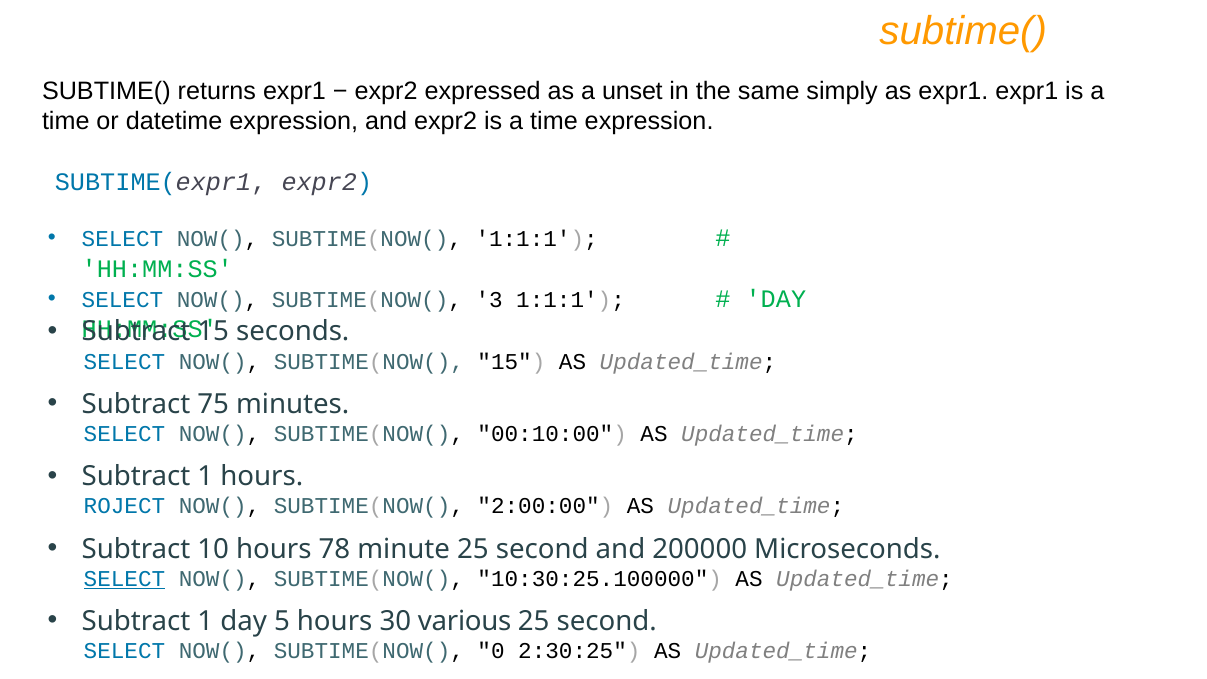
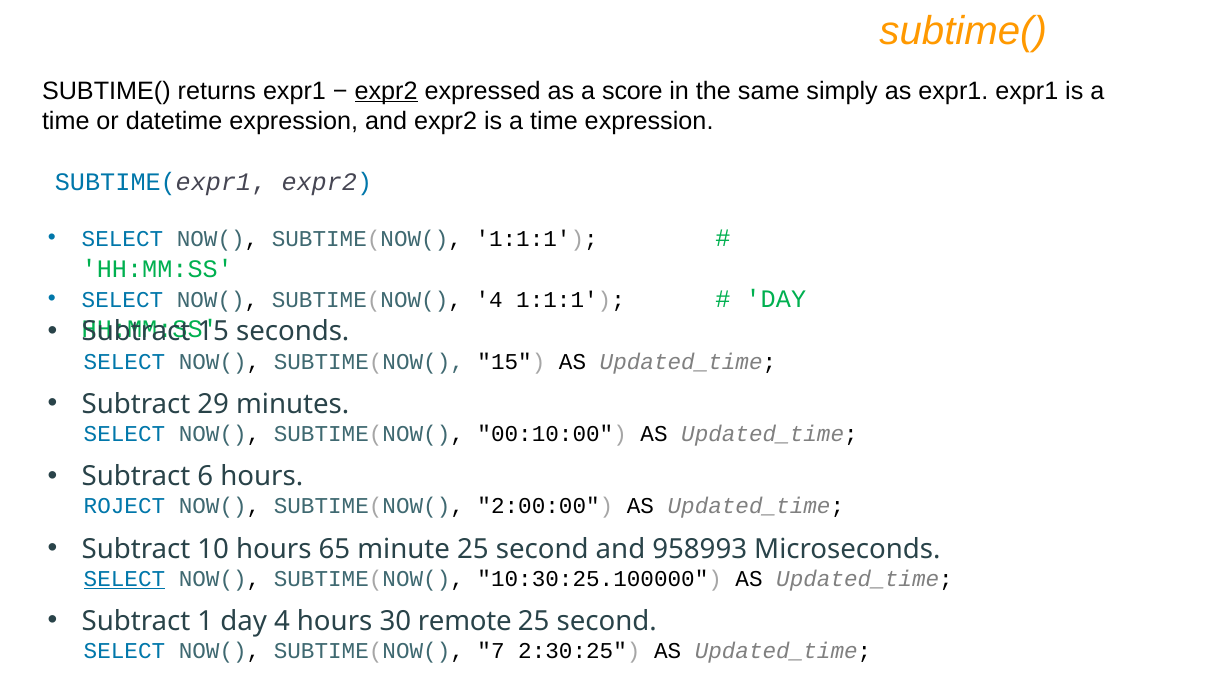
expr2 at (386, 91) underline: none -> present
unset: unset -> score
SUBTIME(NOW( 3: 3 -> 4
75: 75 -> 29
1 at (205, 477): 1 -> 6
78: 78 -> 65
200000: 200000 -> 958993
day 5: 5 -> 4
various: various -> remote
0: 0 -> 7
